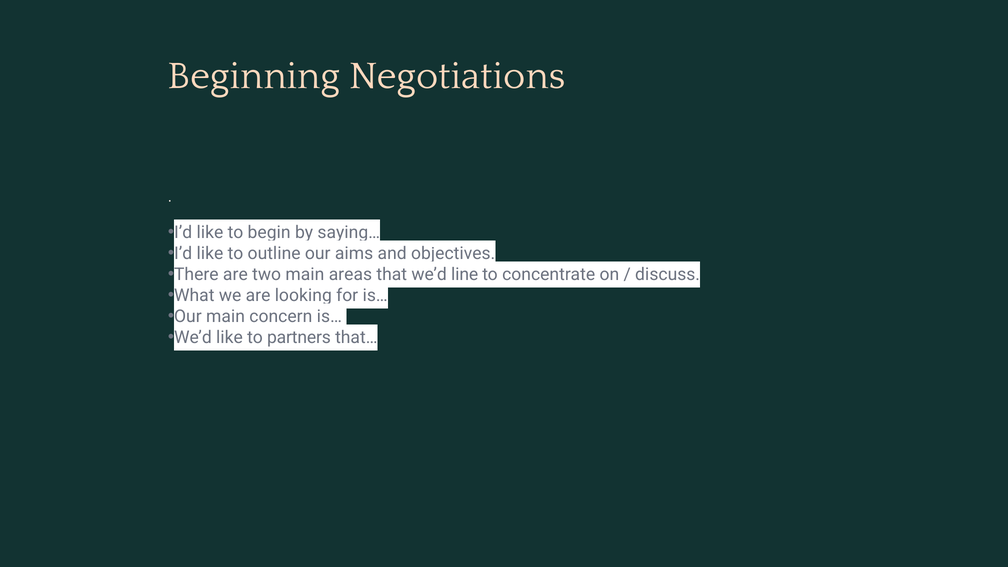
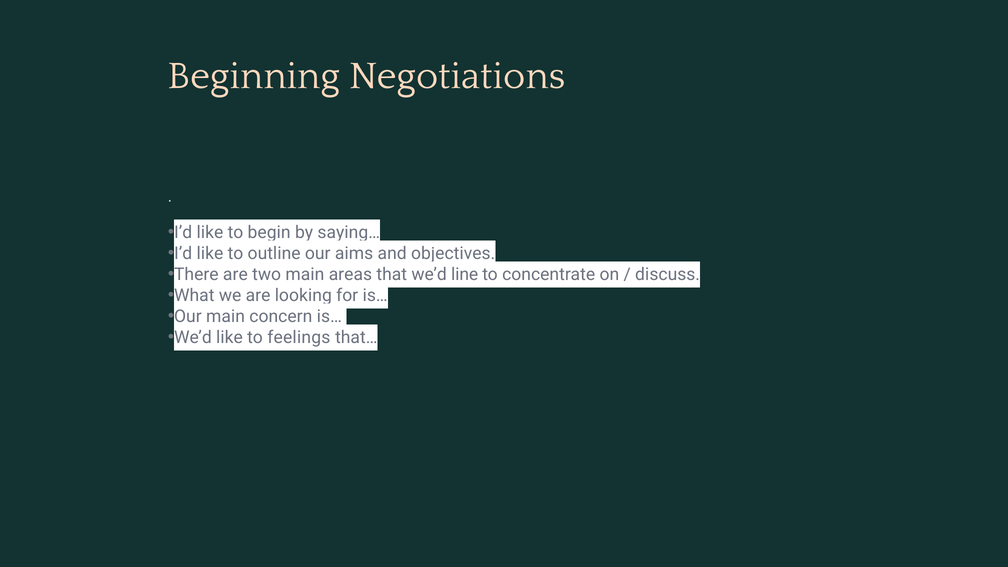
partners: partners -> feelings
